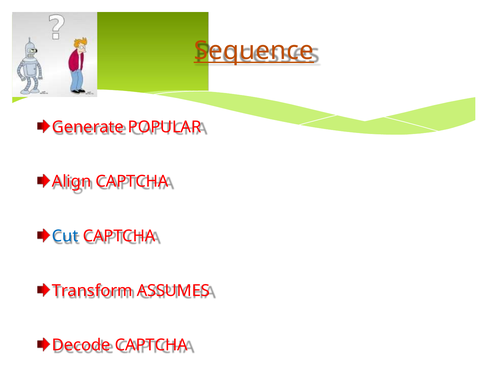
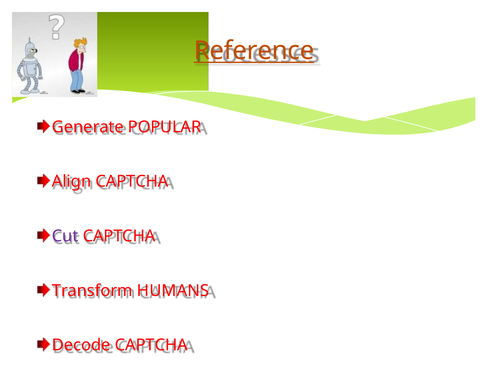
Sequence: Sequence -> Reference
Cut colour: blue -> purple
ASSUMES: ASSUMES -> HUMANS
